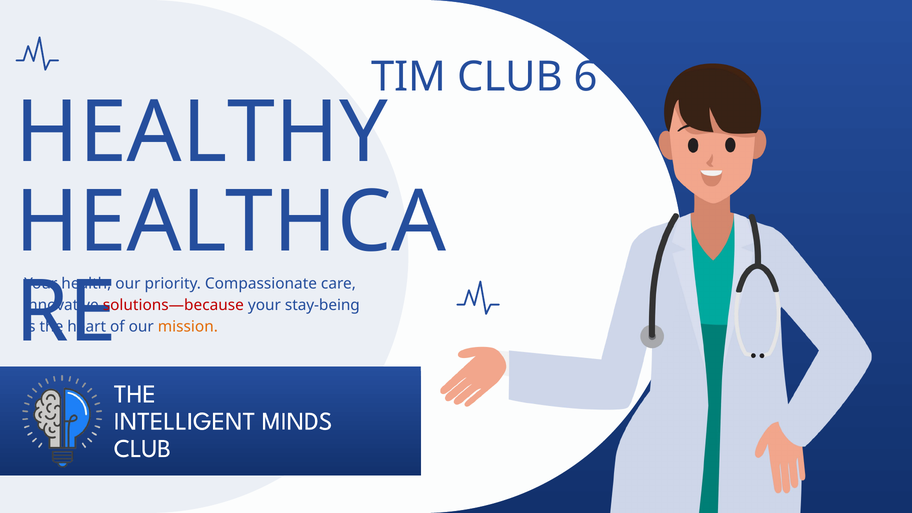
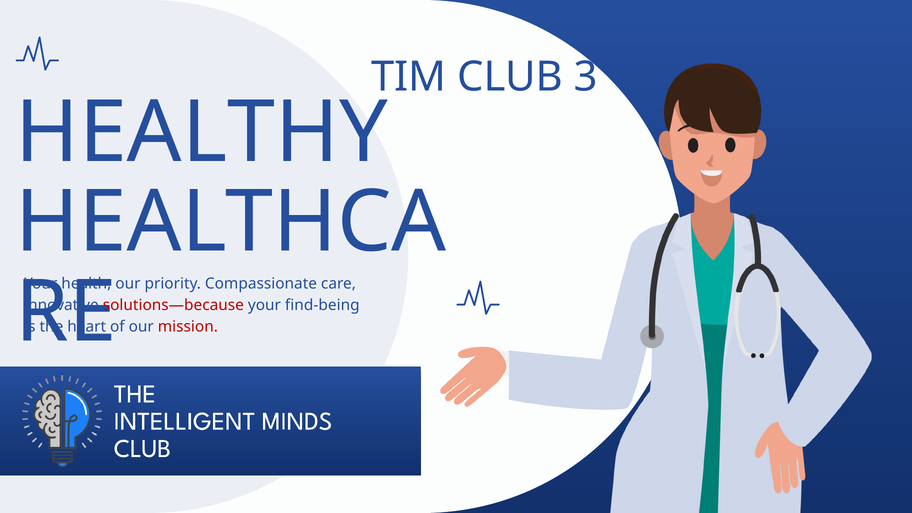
6: 6 -> 3
stay-being: stay-being -> find-being
mission colour: orange -> red
